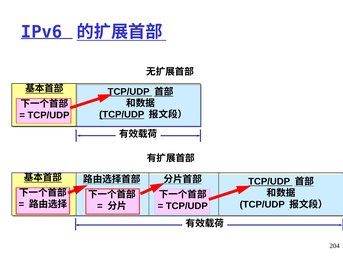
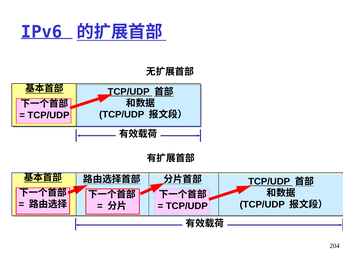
TCP/UDP at (122, 115) underline: present -> none
